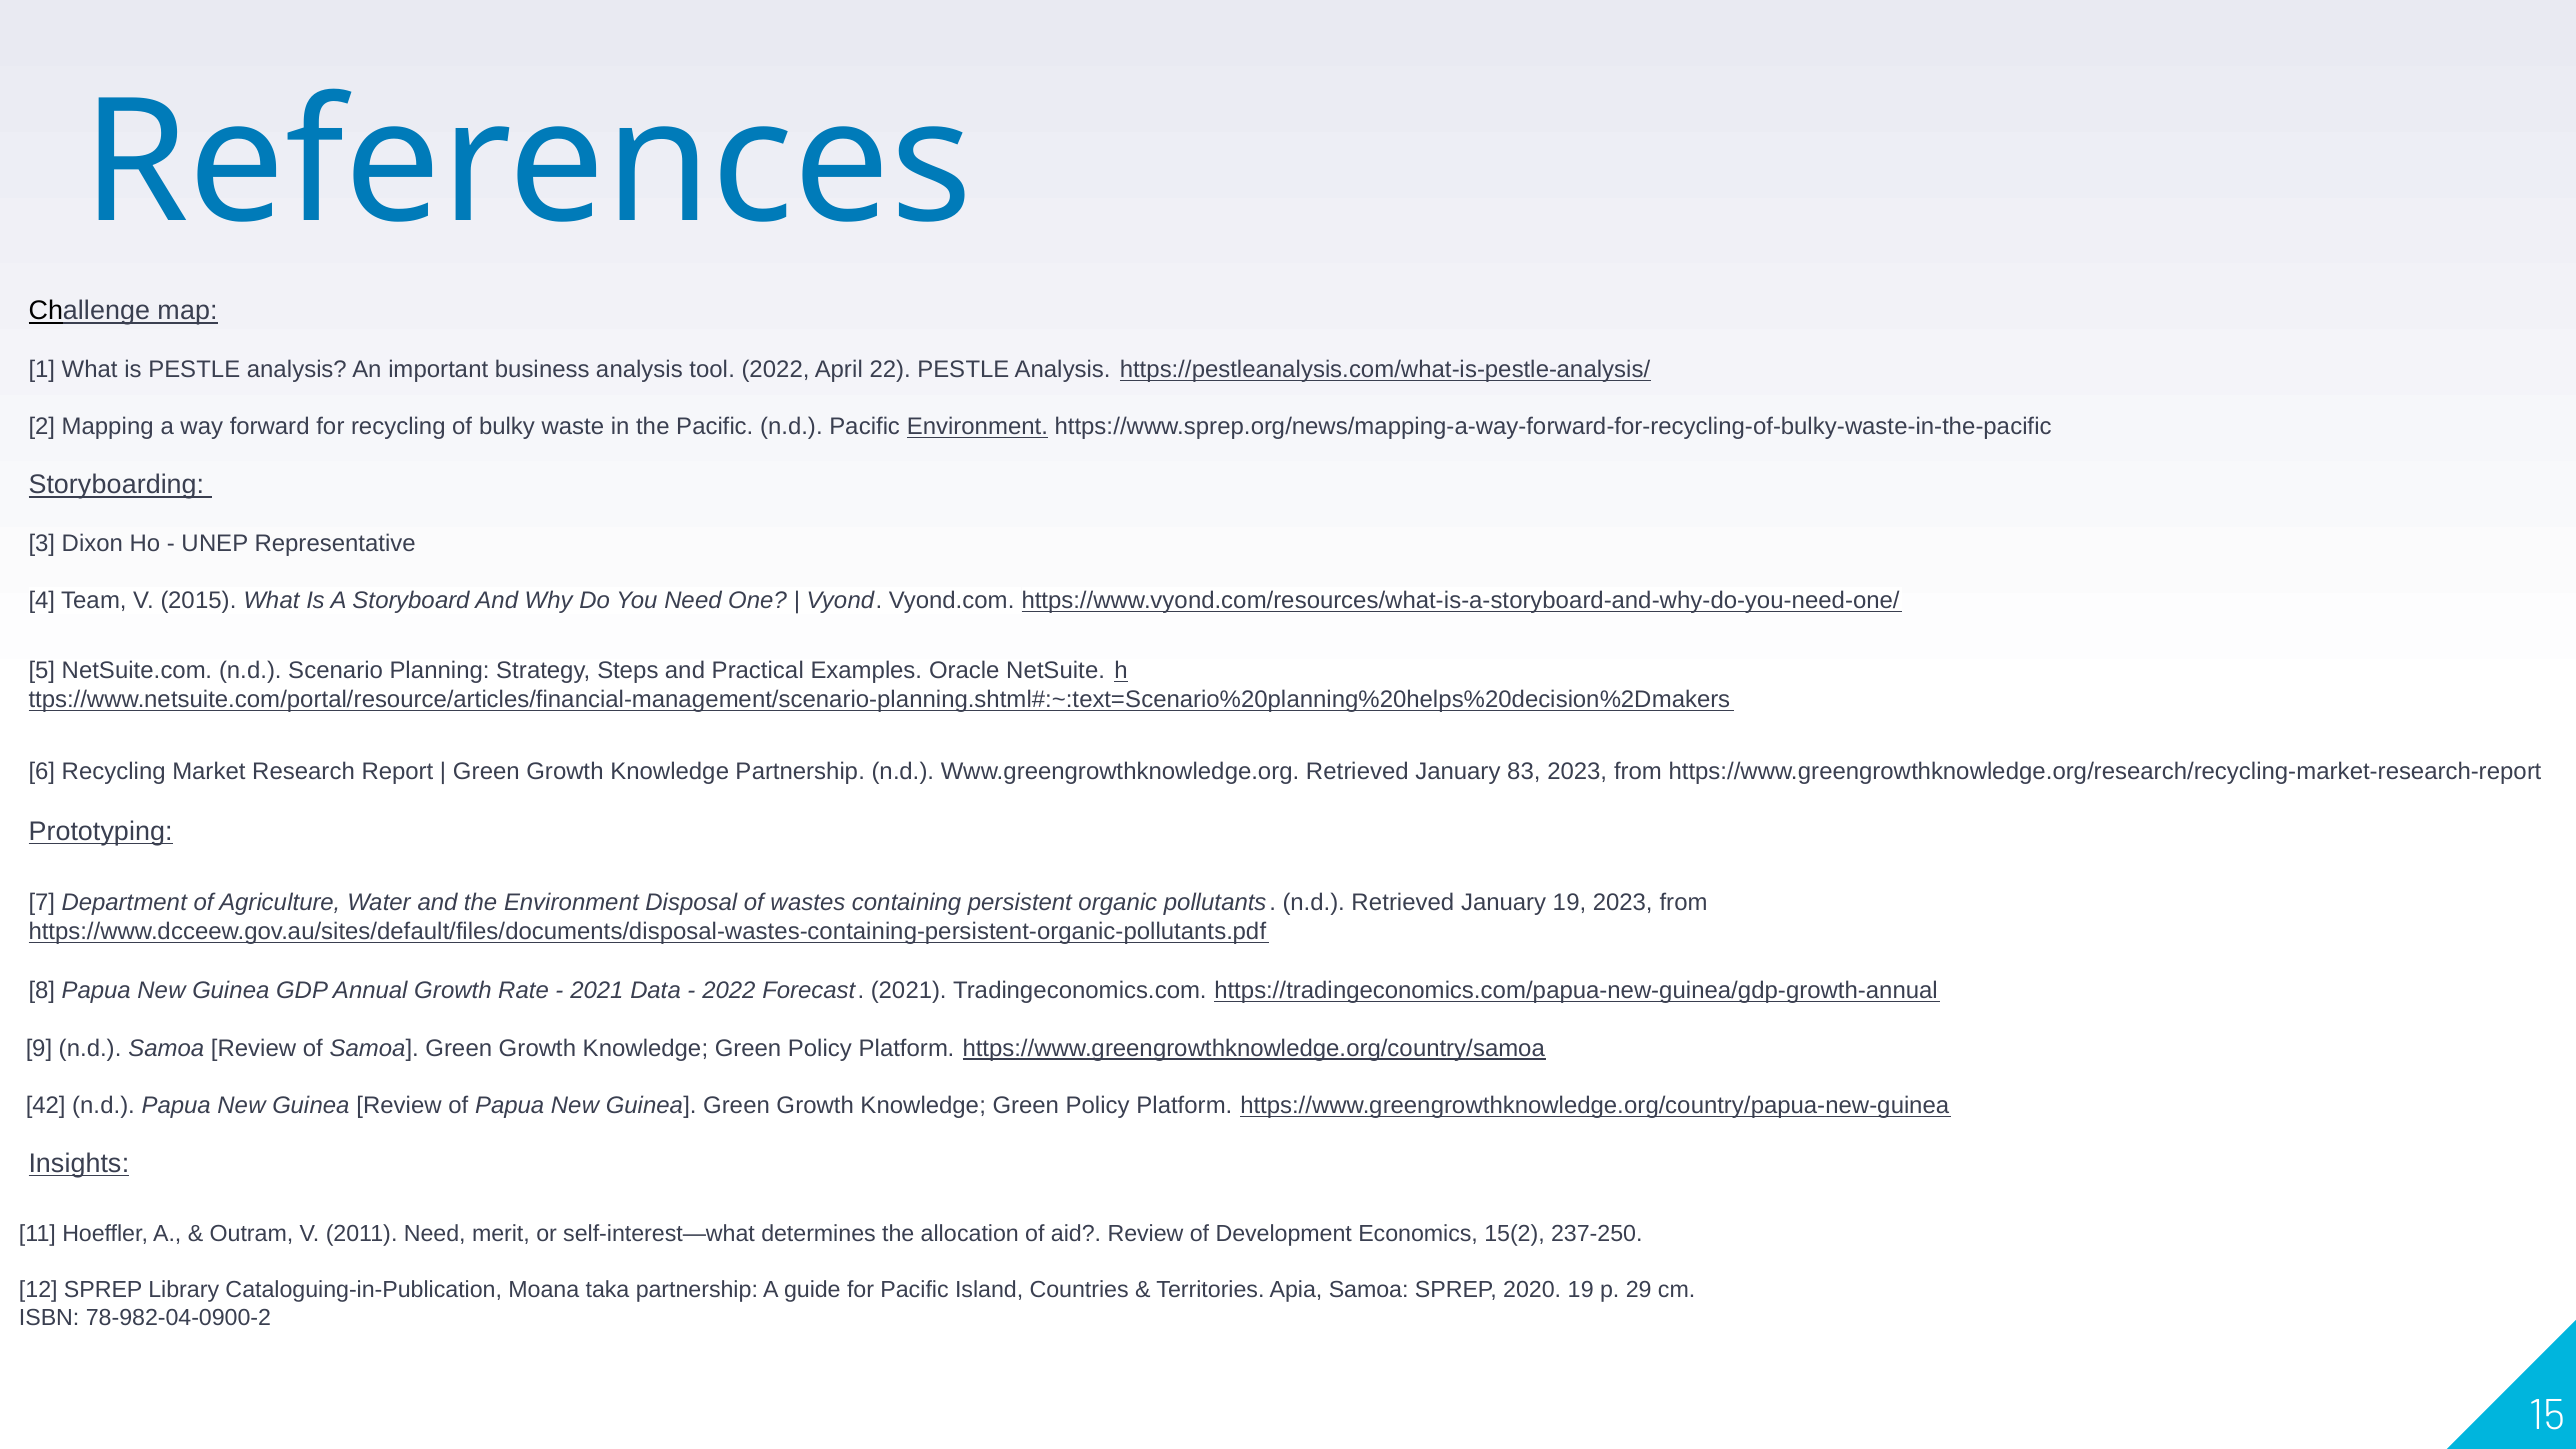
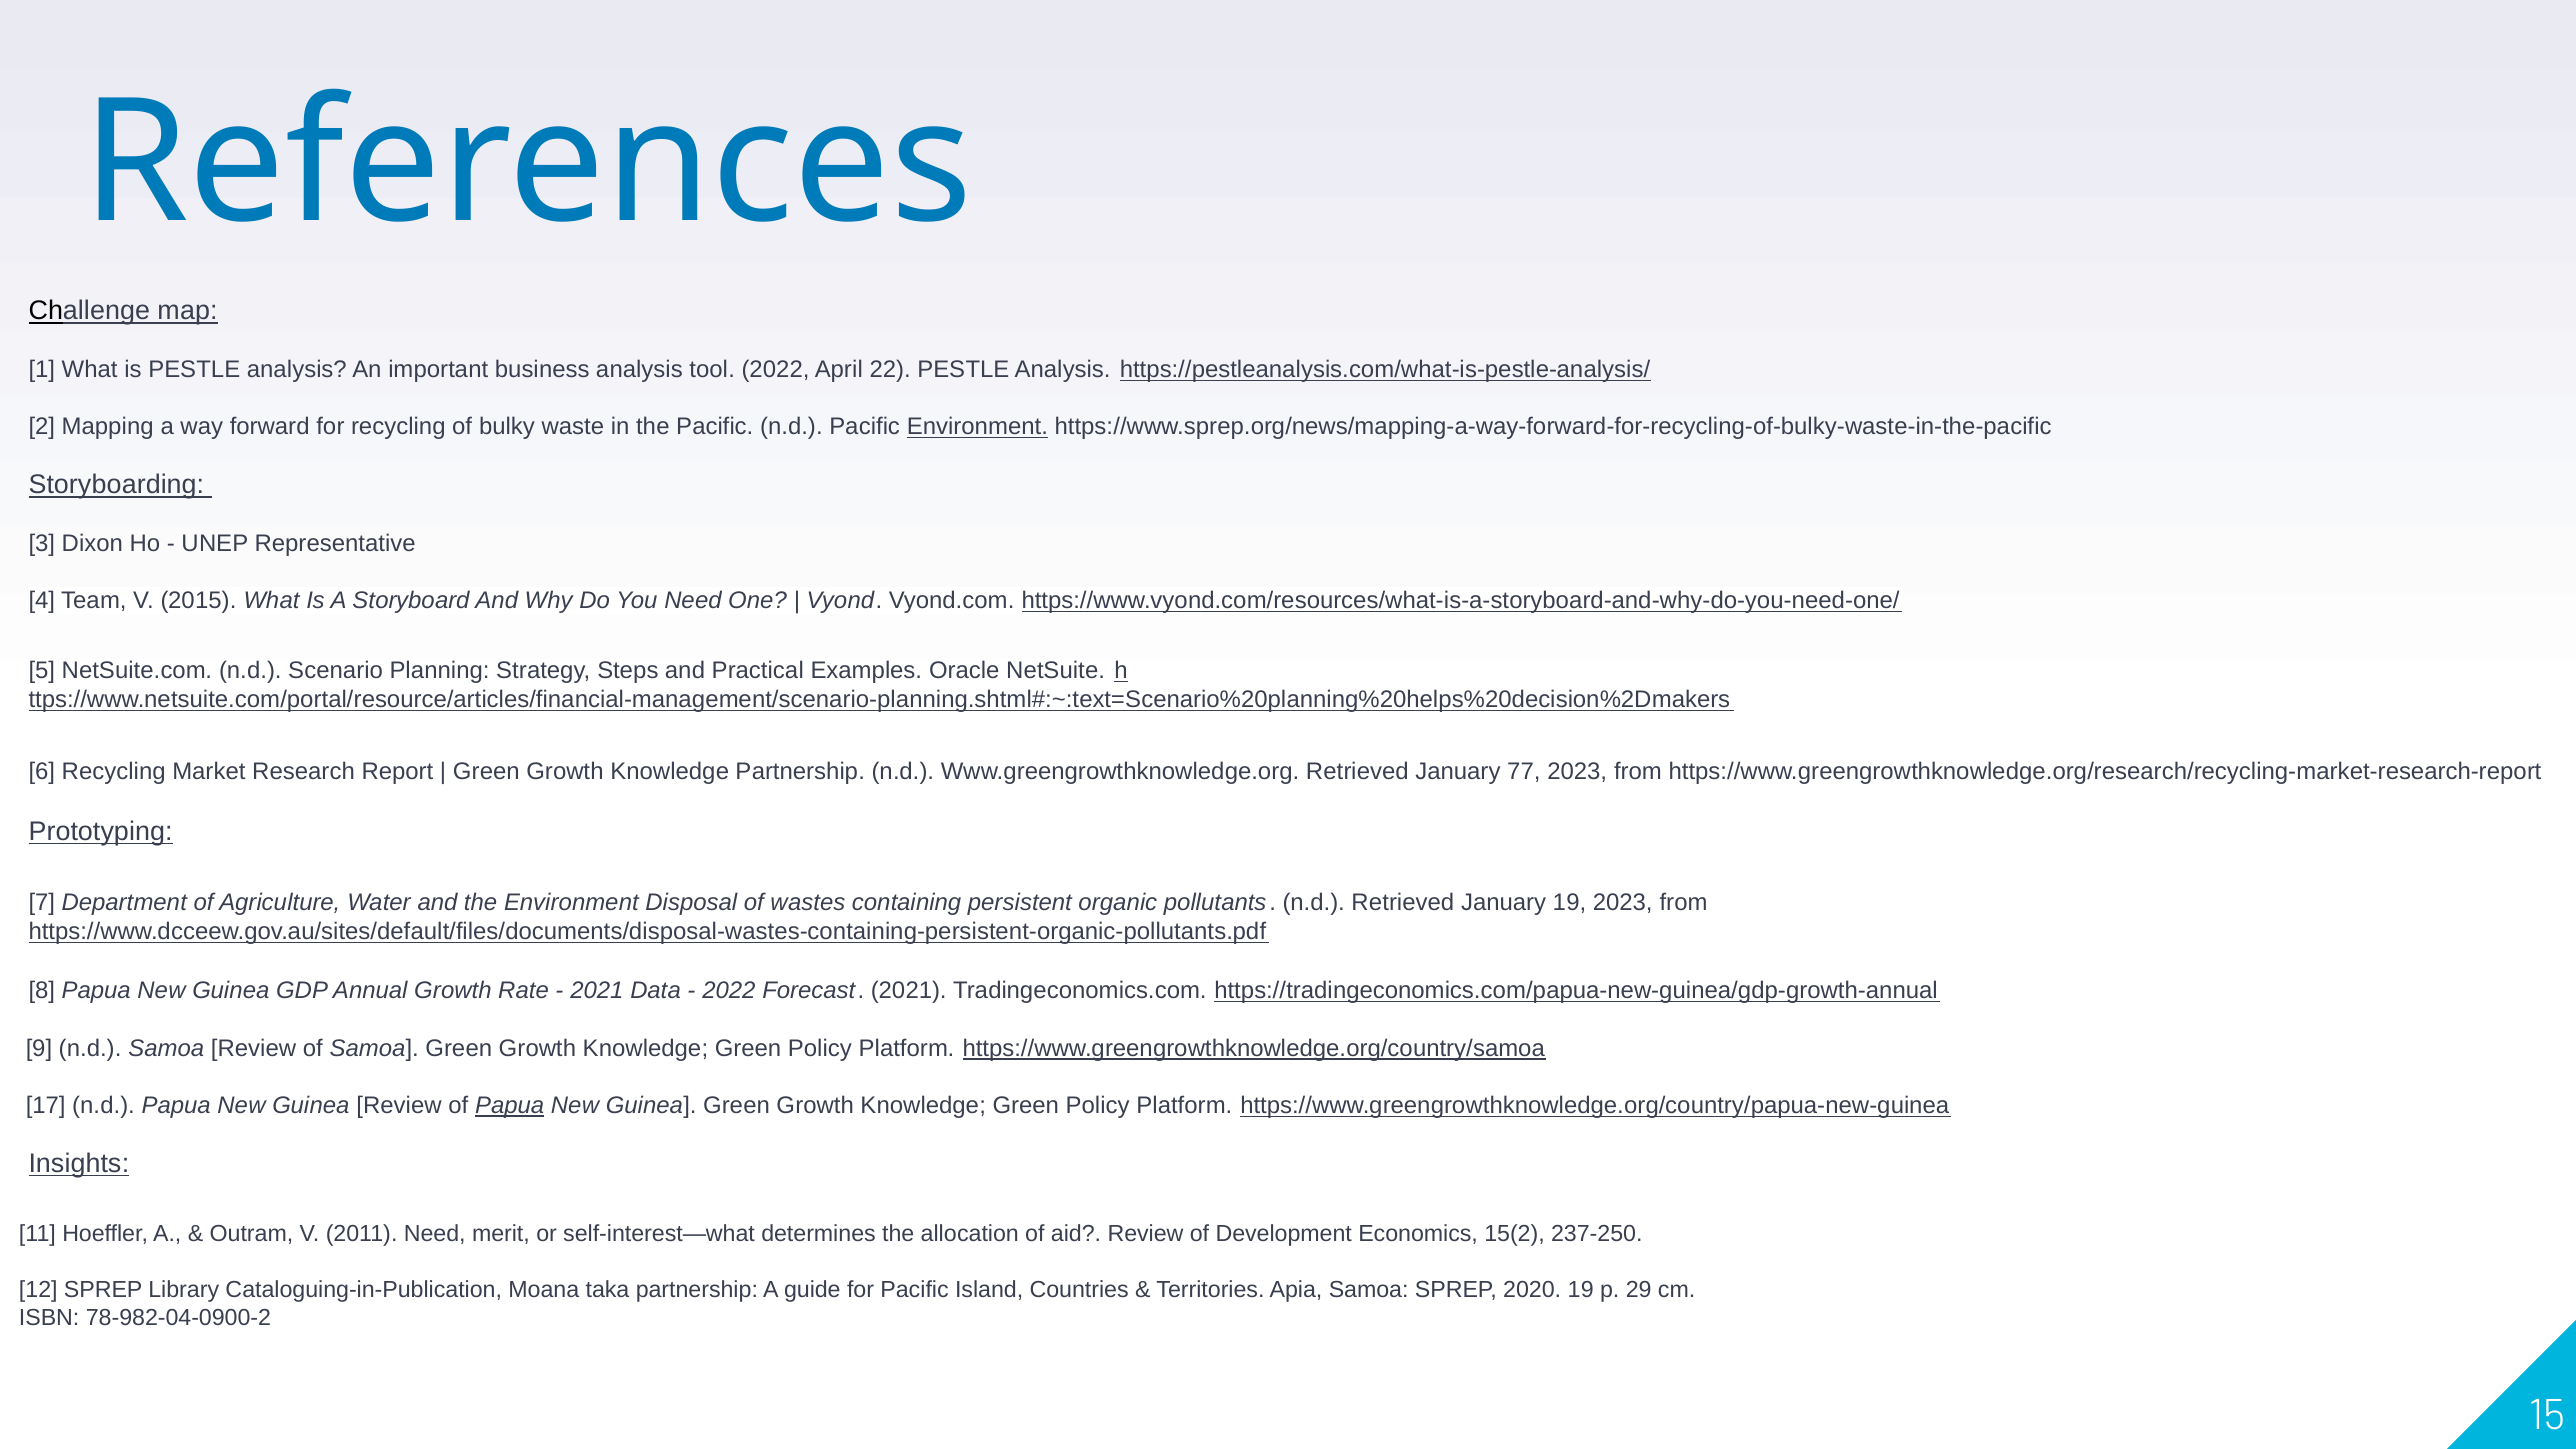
83: 83 -> 77
42: 42 -> 17
Papua at (510, 1106) underline: none -> present
